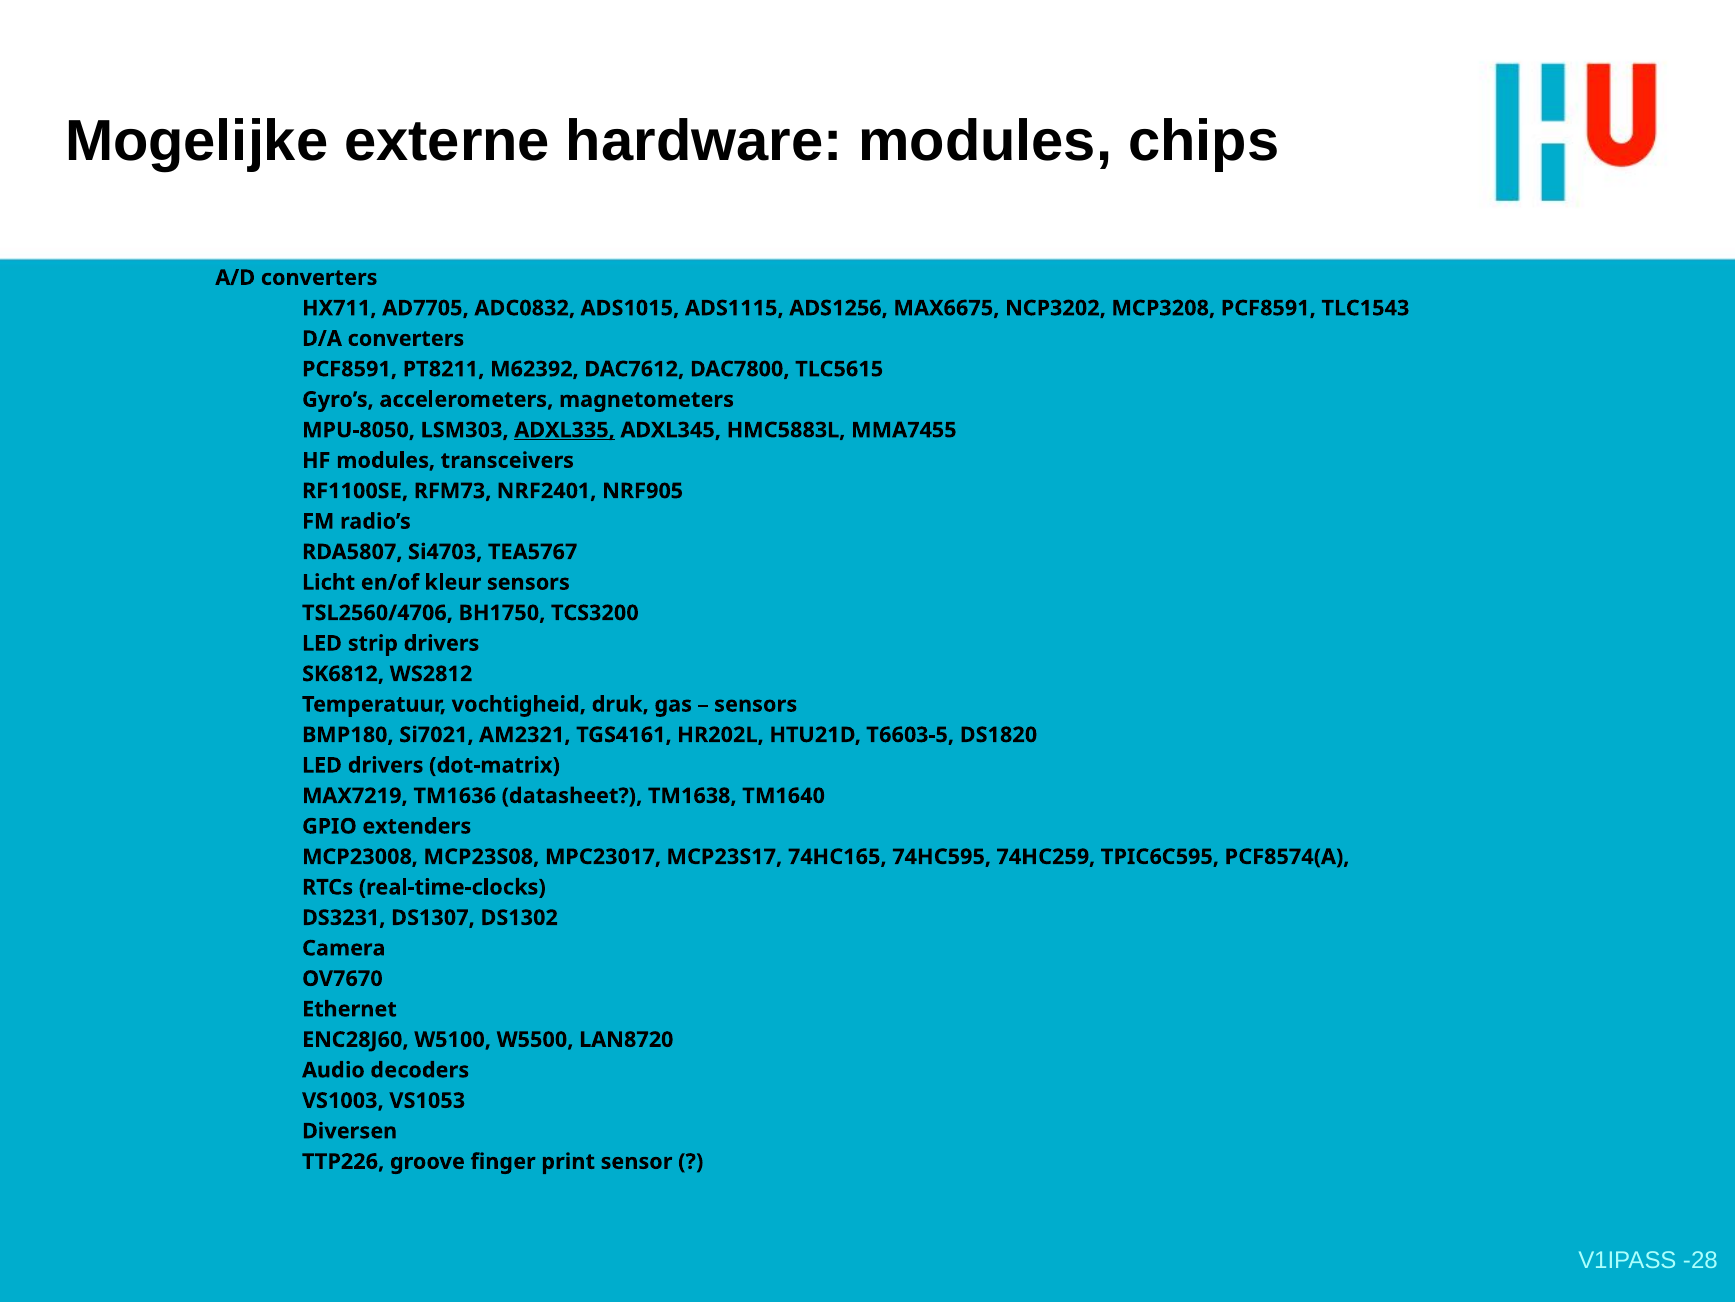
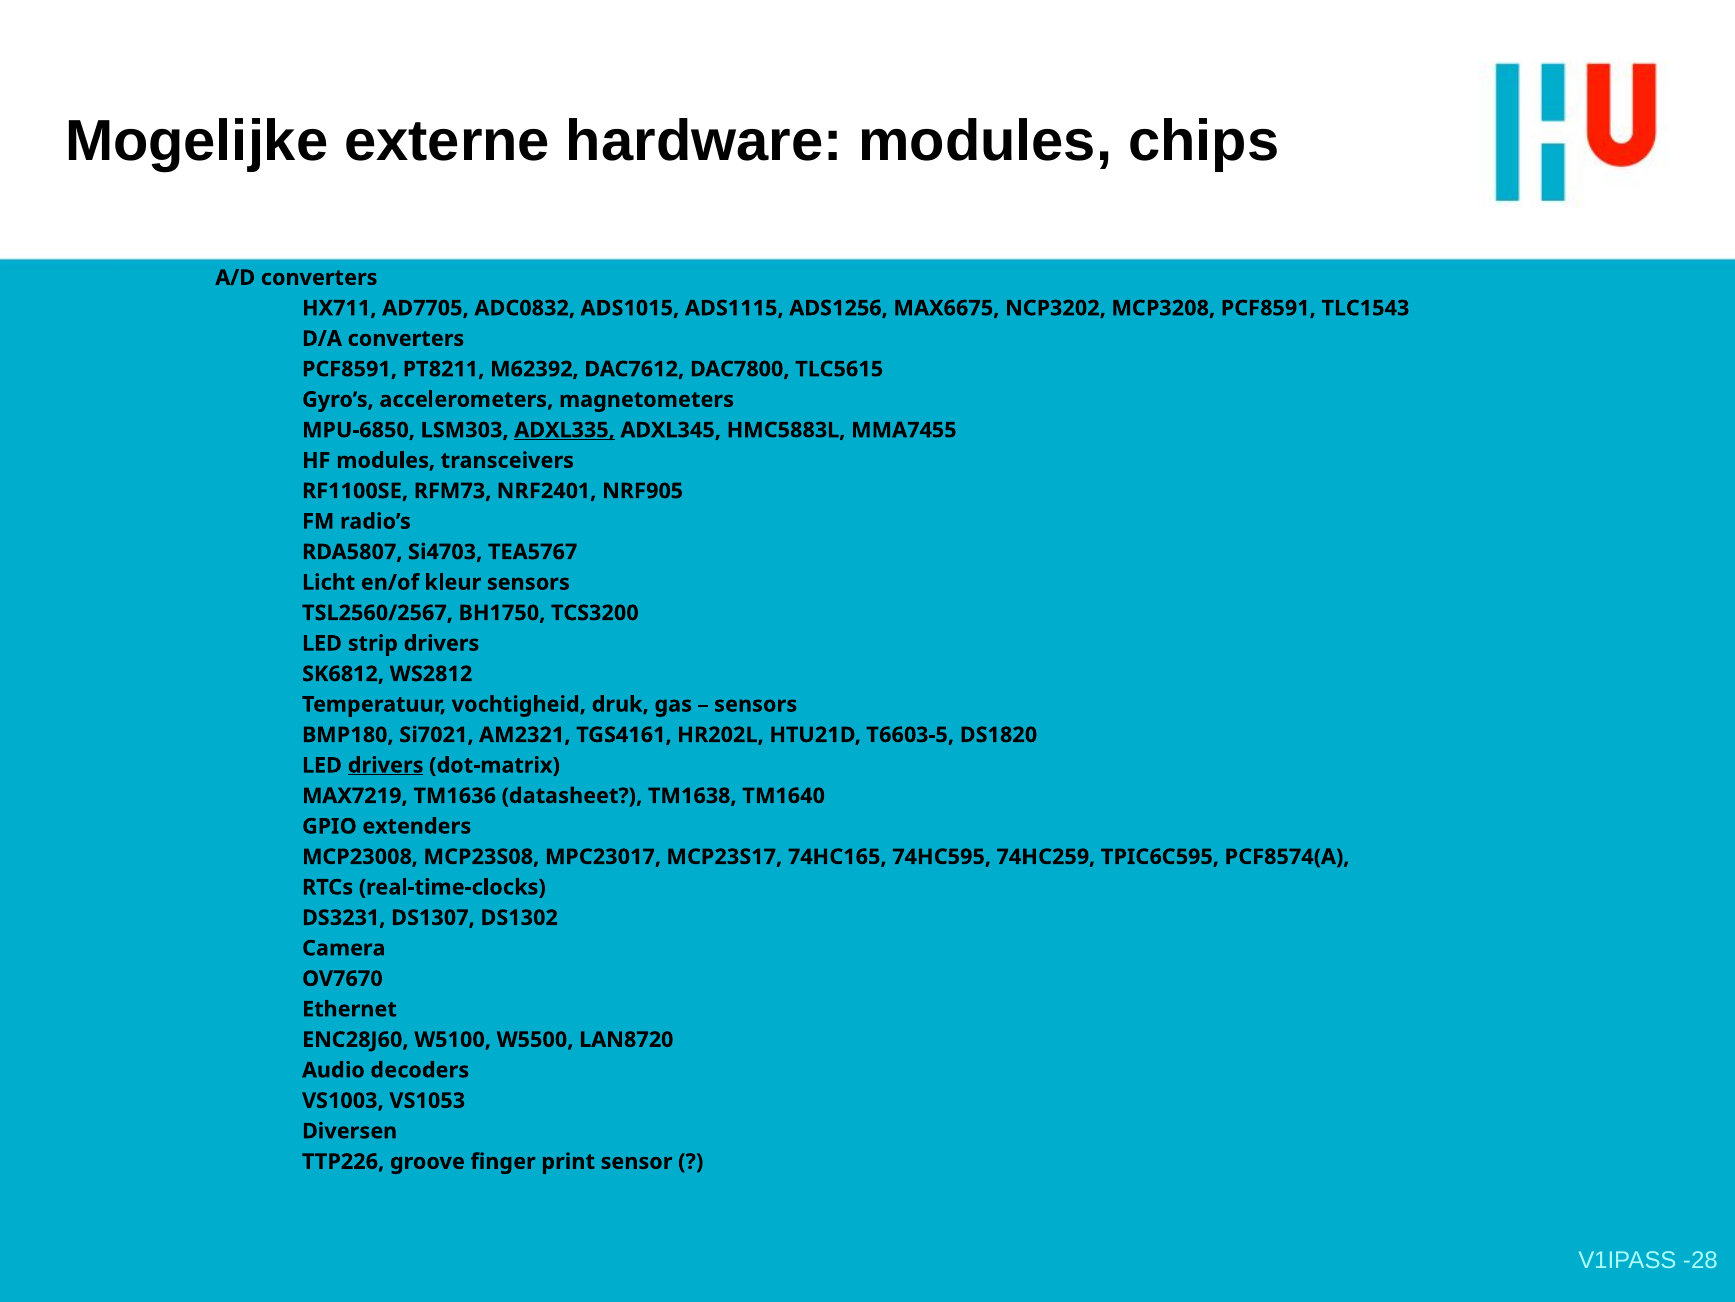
MPU-8050: MPU-8050 -> MPU-6850
TSL2560/4706: TSL2560/4706 -> TSL2560/2567
drivers at (386, 765) underline: none -> present
